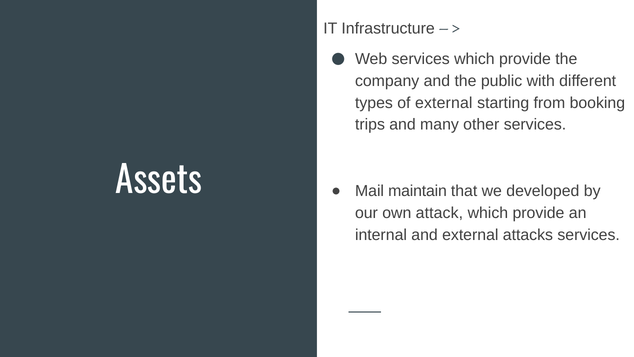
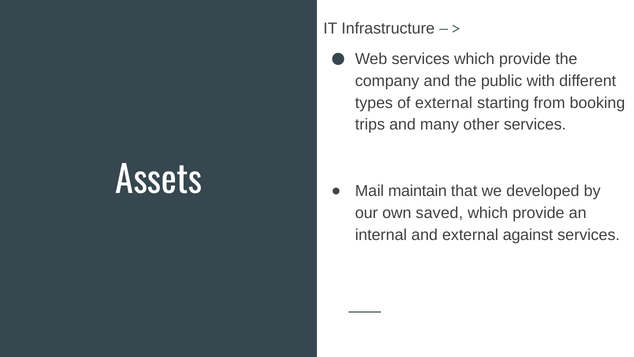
attack: attack -> saved
attacks: attacks -> against
